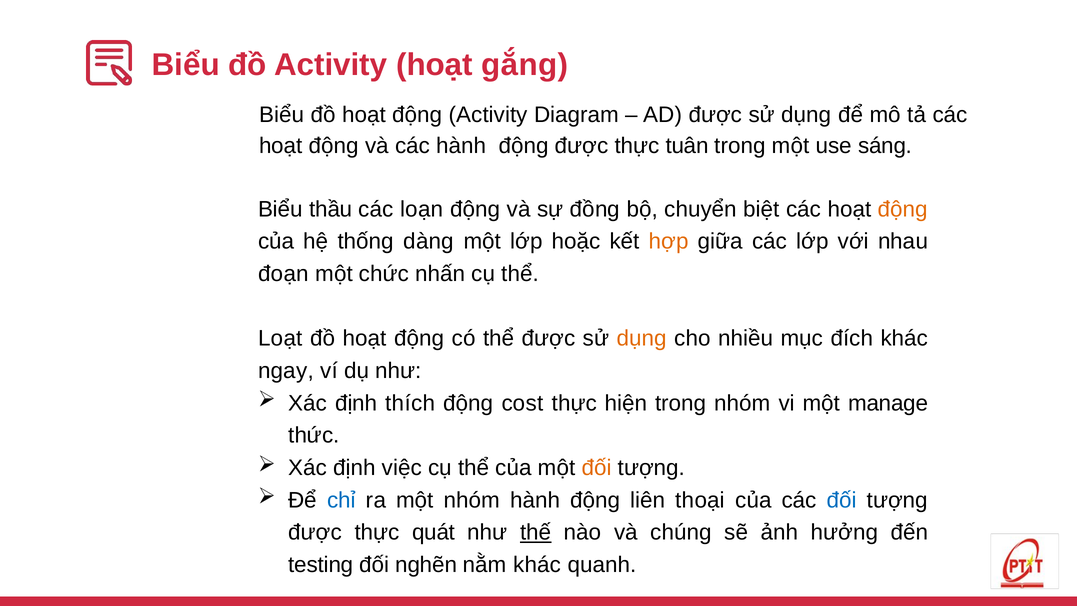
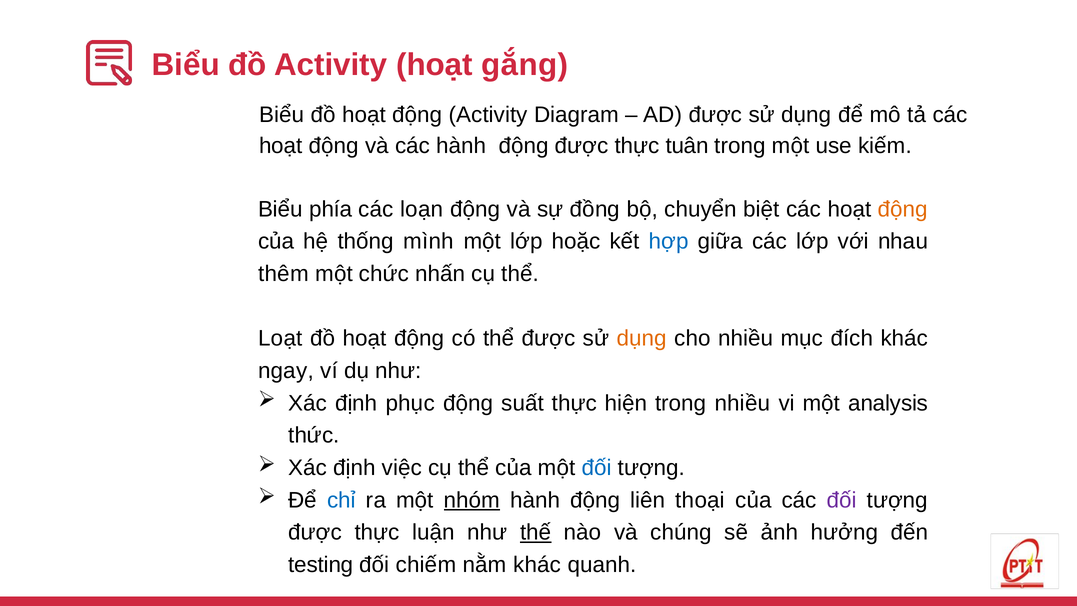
sáng: sáng -> kiếm
thầu: thầu -> phía
dàng: dàng -> mình
hợp colour: orange -> blue
đoạn: đoạn -> thêm
thích: thích -> phục
cost: cost -> suất
trong nhóm: nhóm -> nhiều
manage: manage -> analysis
đối at (597, 468) colour: orange -> blue
nhóm at (472, 500) underline: none -> present
đối at (842, 500) colour: blue -> purple
quát: quát -> luận
nghẽn: nghẽn -> chiếm
